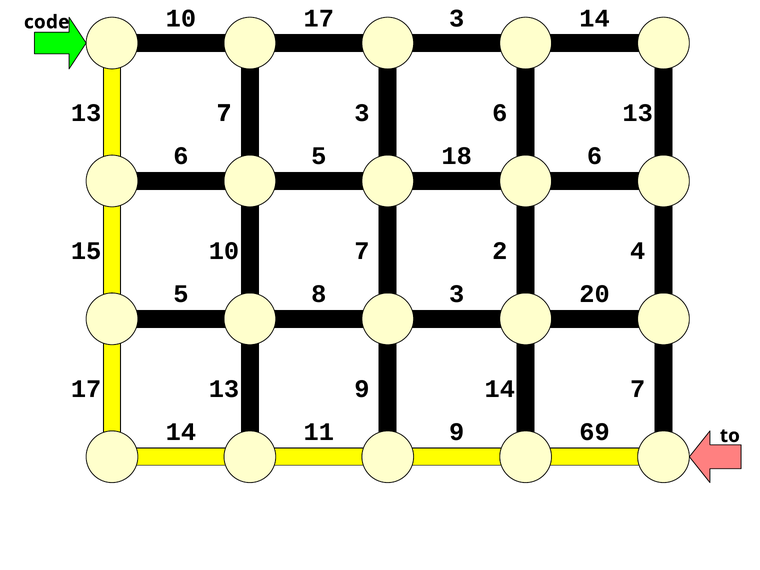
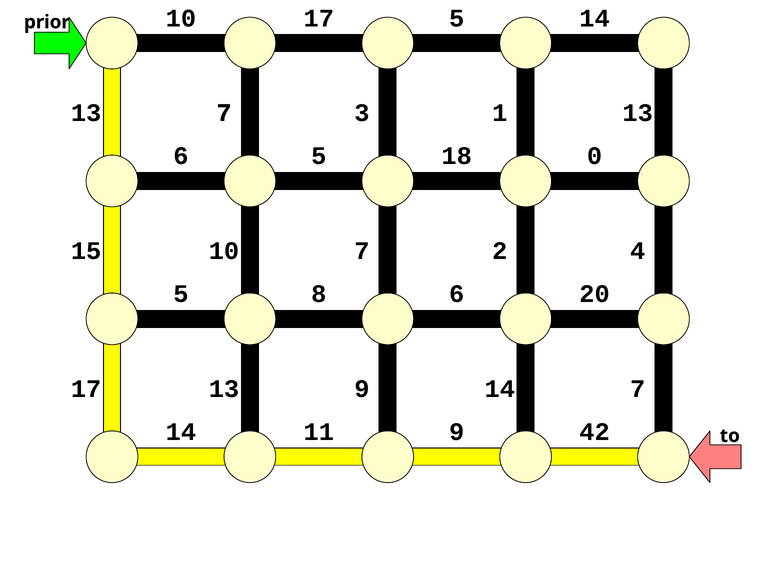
10 3: 3 -> 5
code: code -> prior
6 at (500, 113): 6 -> 1
18 6: 6 -> 0
8 3: 3 -> 6
69: 69 -> 42
